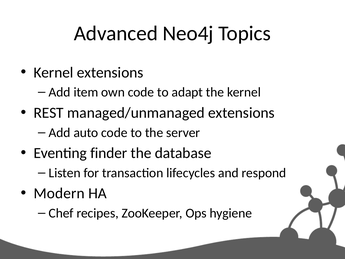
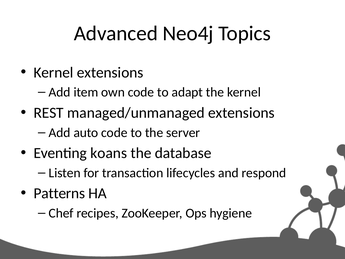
finder: finder -> koans
Modern: Modern -> Patterns
